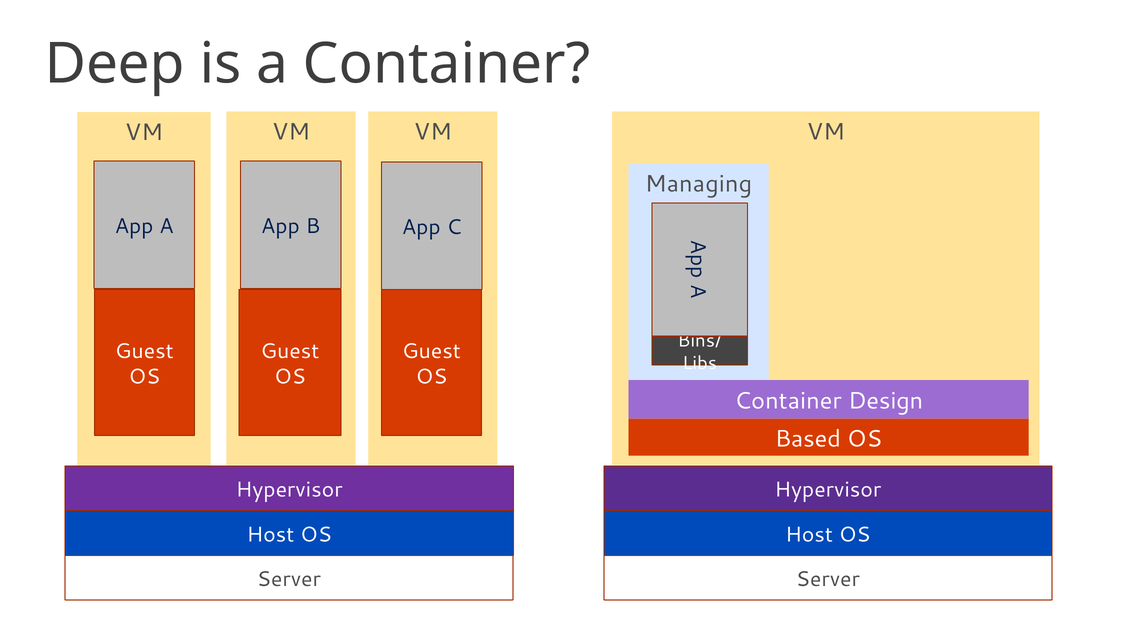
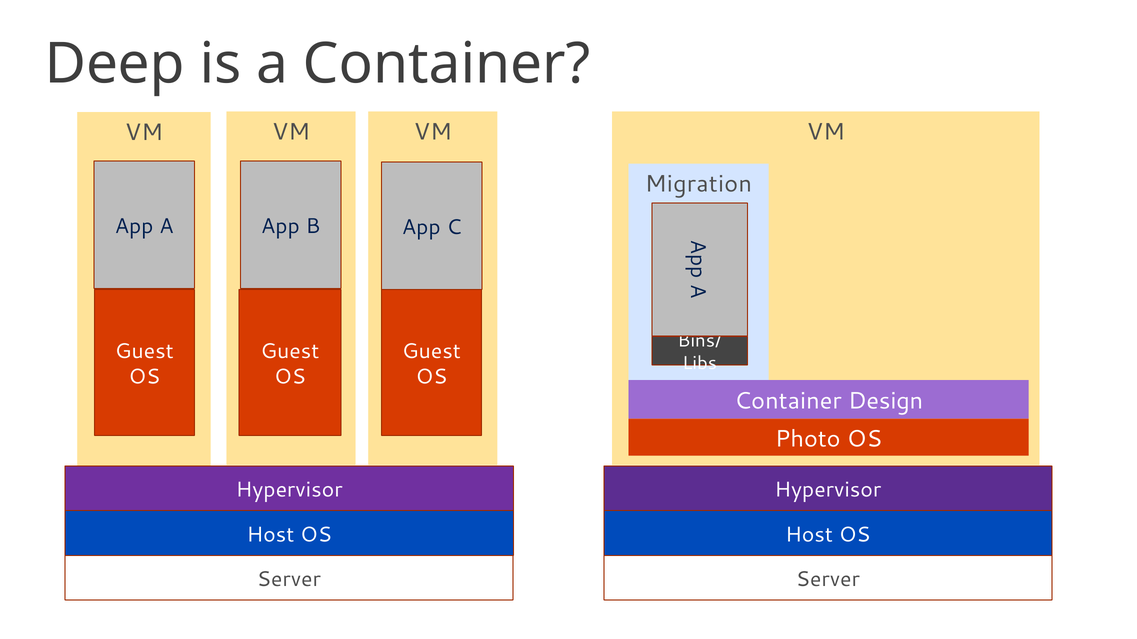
Managing: Managing -> Migration
Based: Based -> Photo
